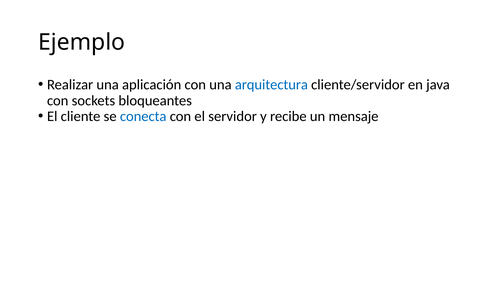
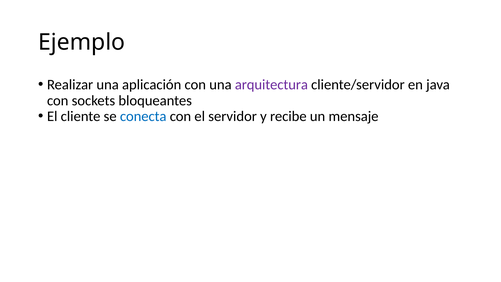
arquitectura colour: blue -> purple
